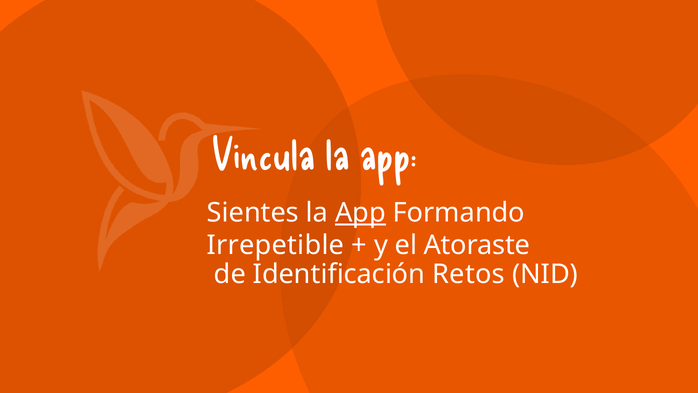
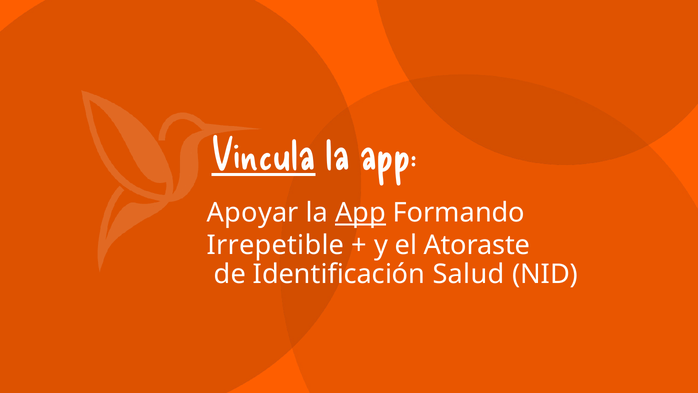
Vincula underline: none -> present
Sientes: Sientes -> Apoyar
Retos: Retos -> Salud
